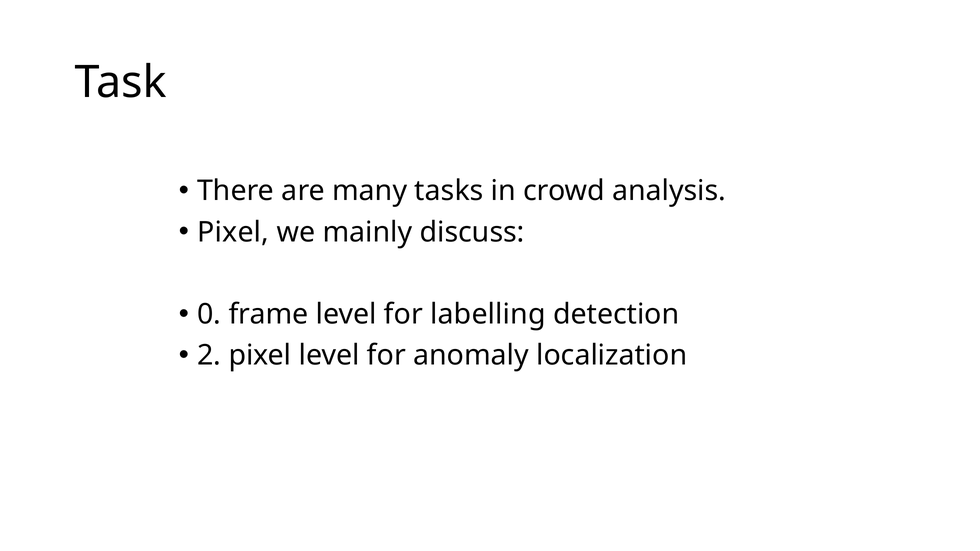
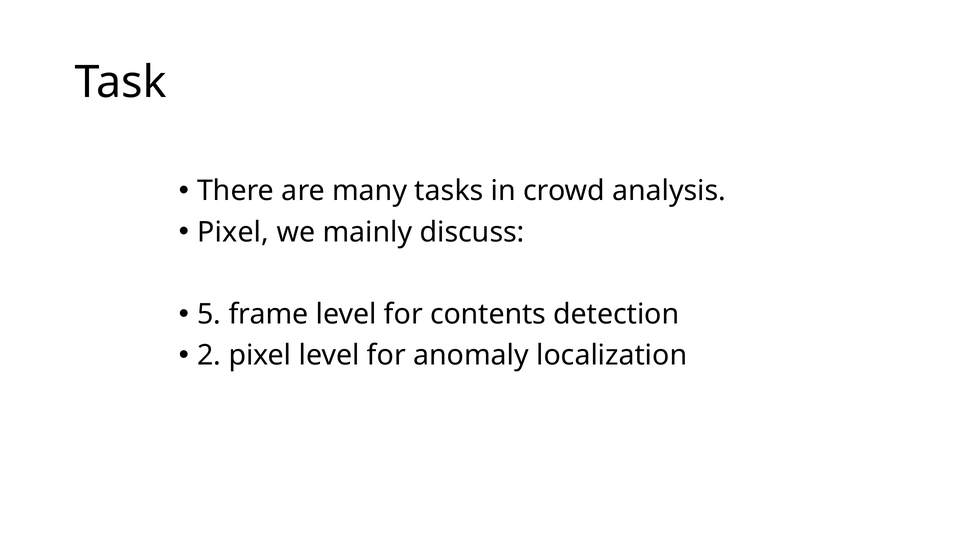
0: 0 -> 5
labelling: labelling -> contents
